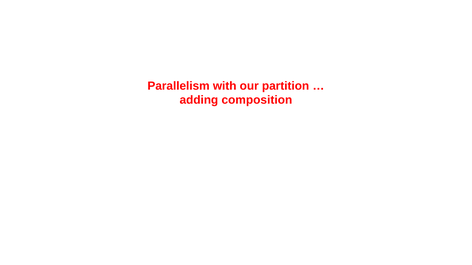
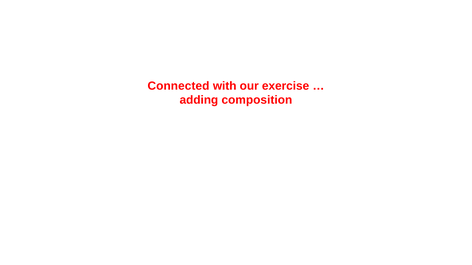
Parallelism: Parallelism -> Connected
partition: partition -> exercise
